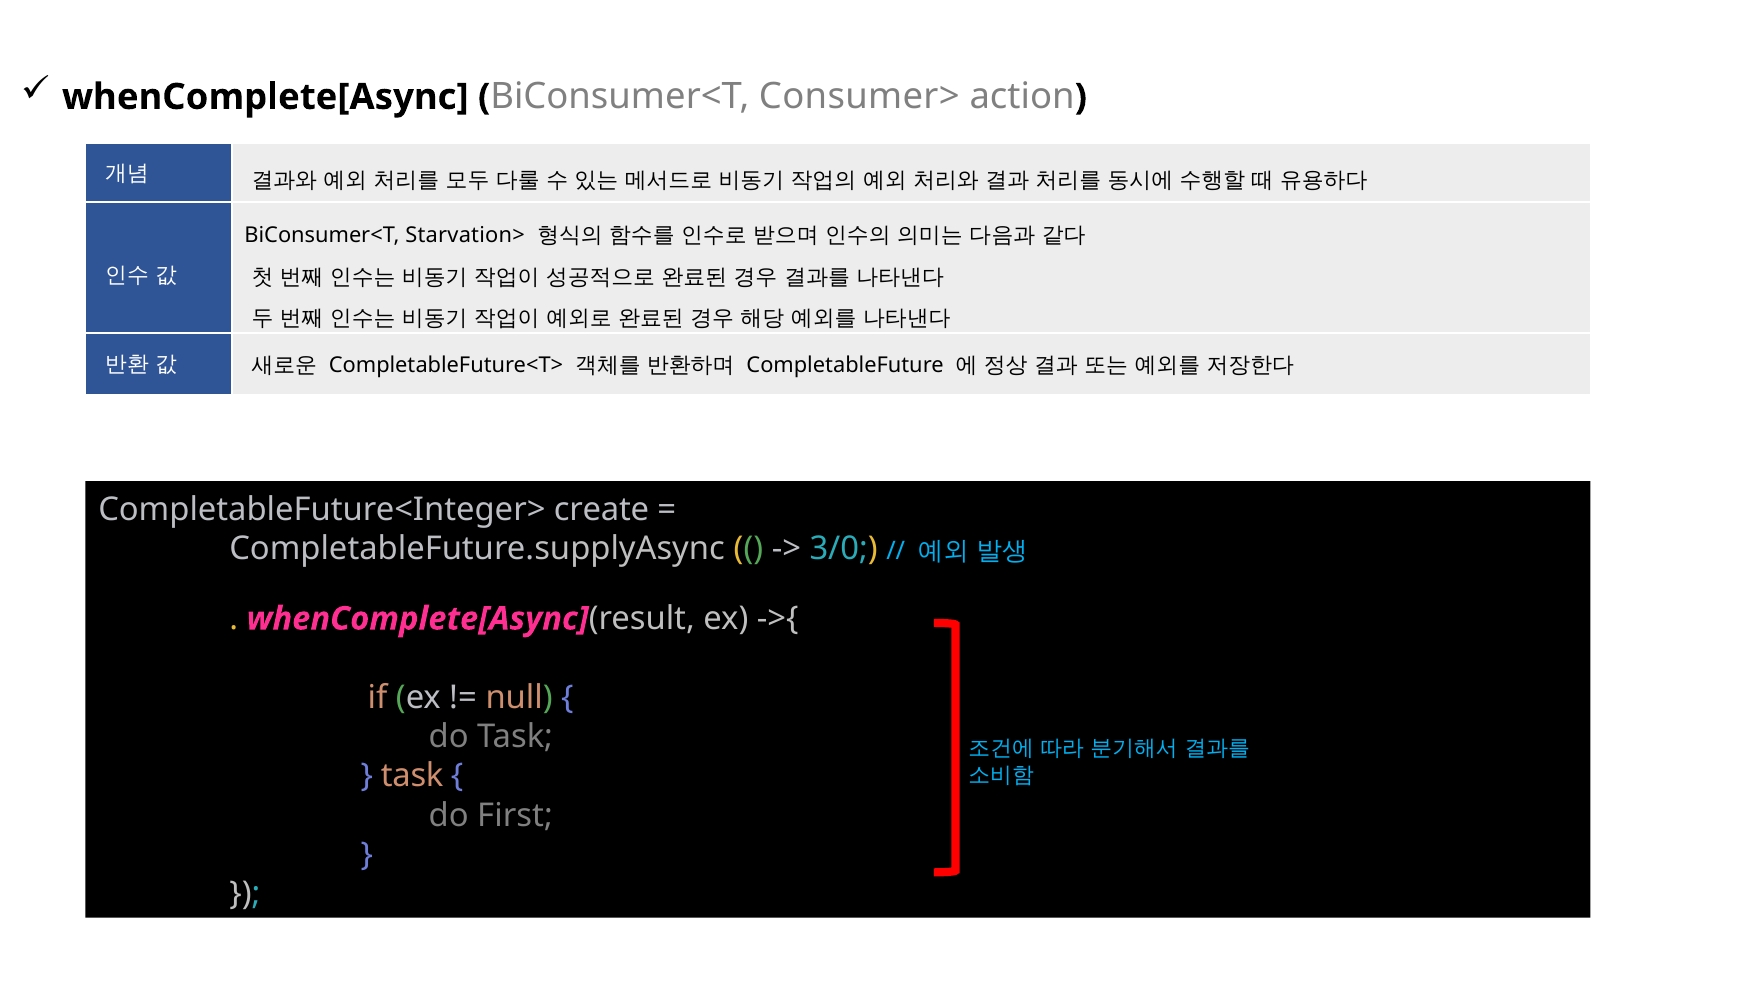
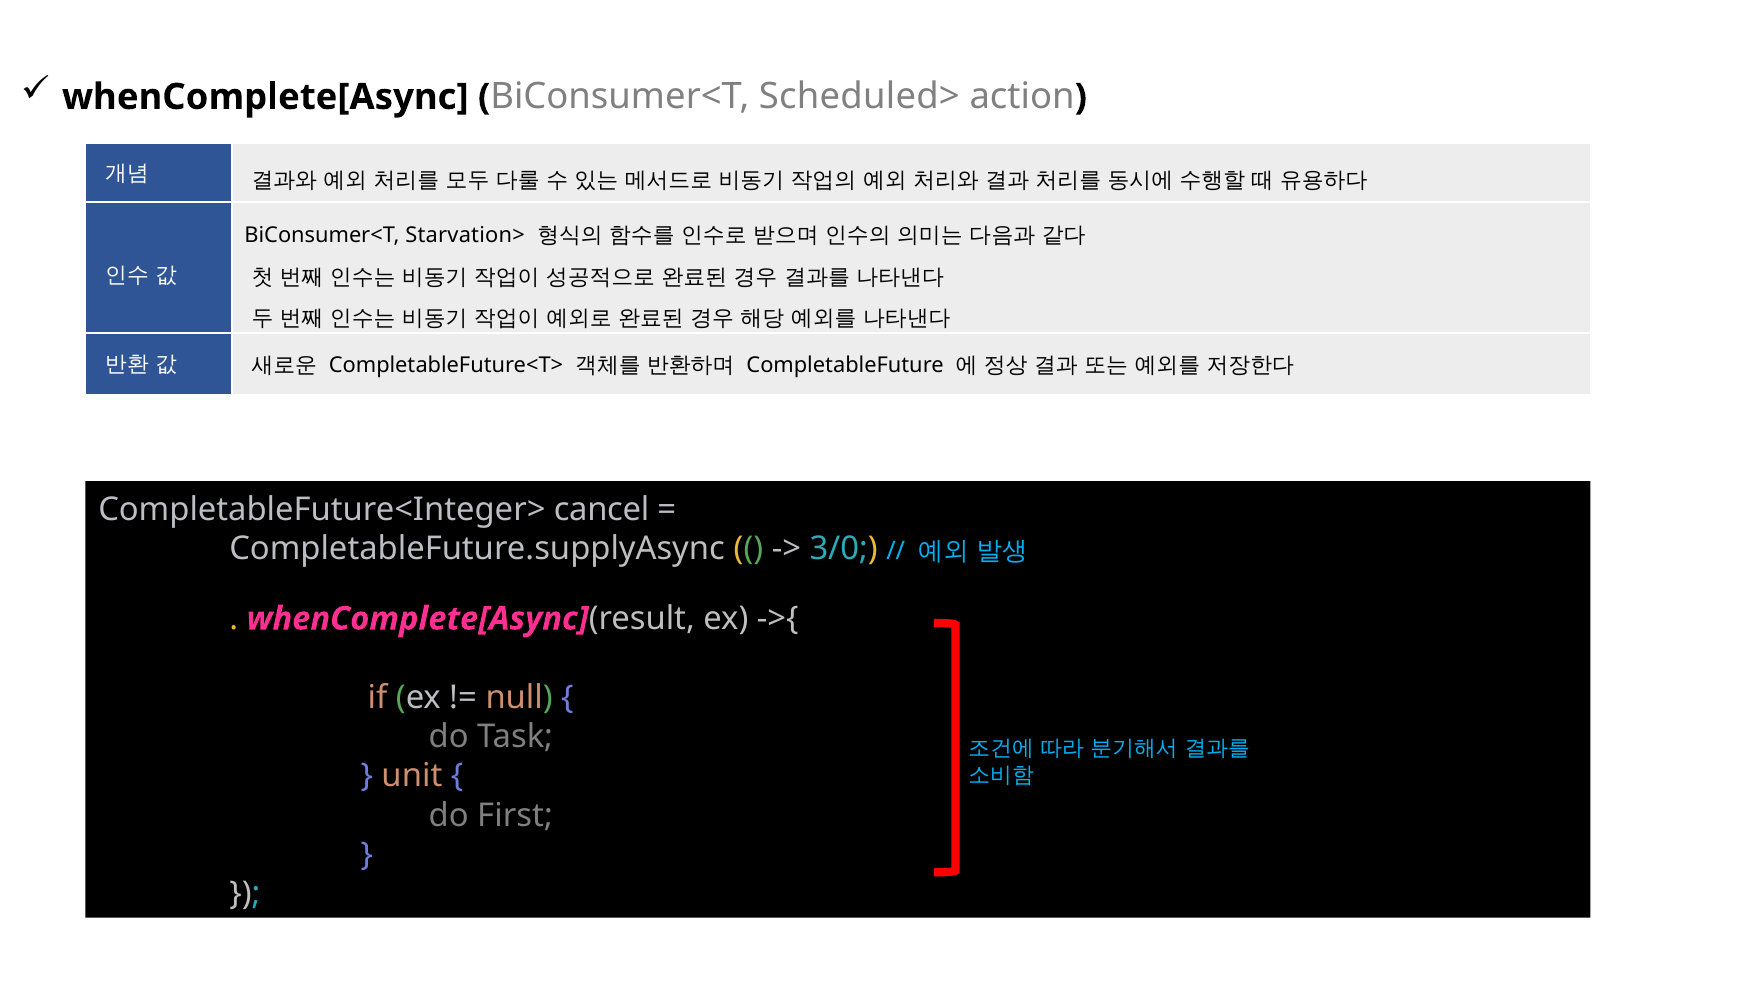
Consumer>: Consumer> -> Scheduled>
create: create -> cancel
task at (412, 776): task -> unit
